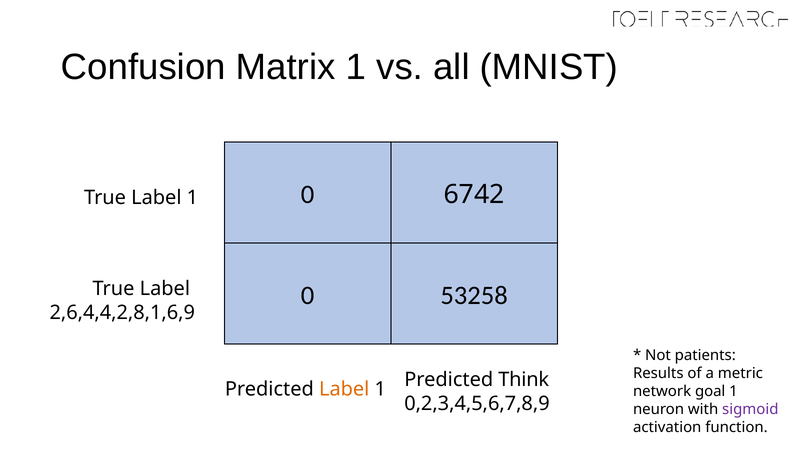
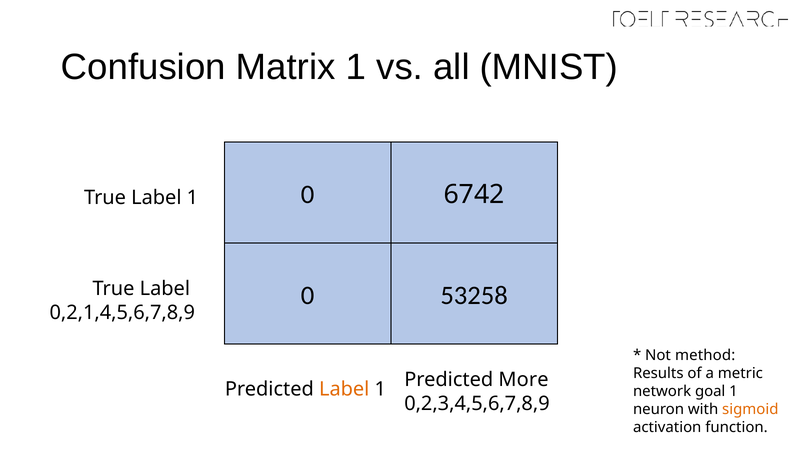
2,6,4,4,2,8,1,6,9: 2,6,4,4,2,8,1,6,9 -> 0,2,1,4,5,6,7,8,9
patients: patients -> method
Think: Think -> More
sigmoid colour: purple -> orange
